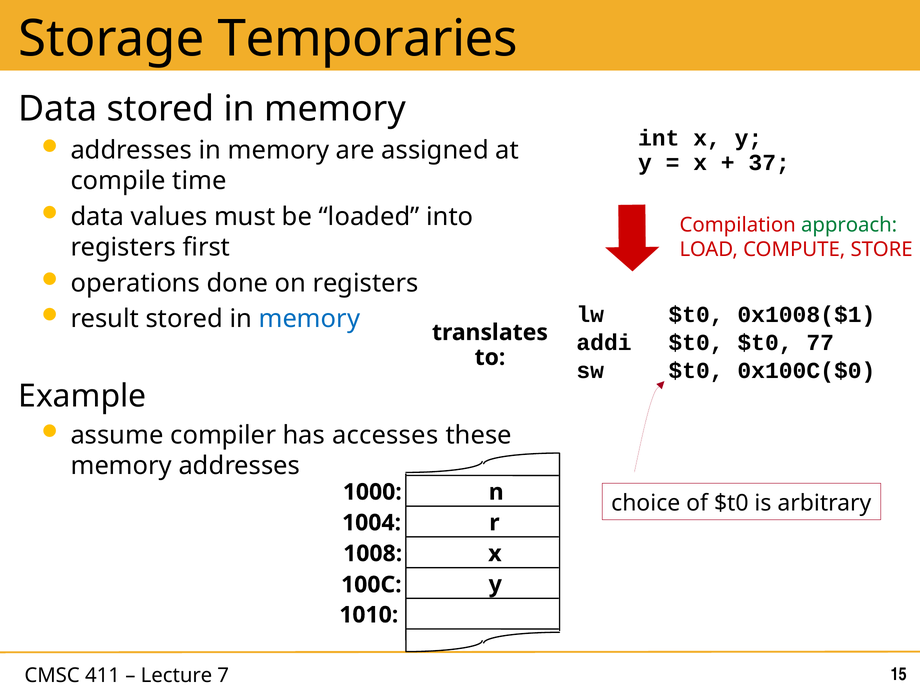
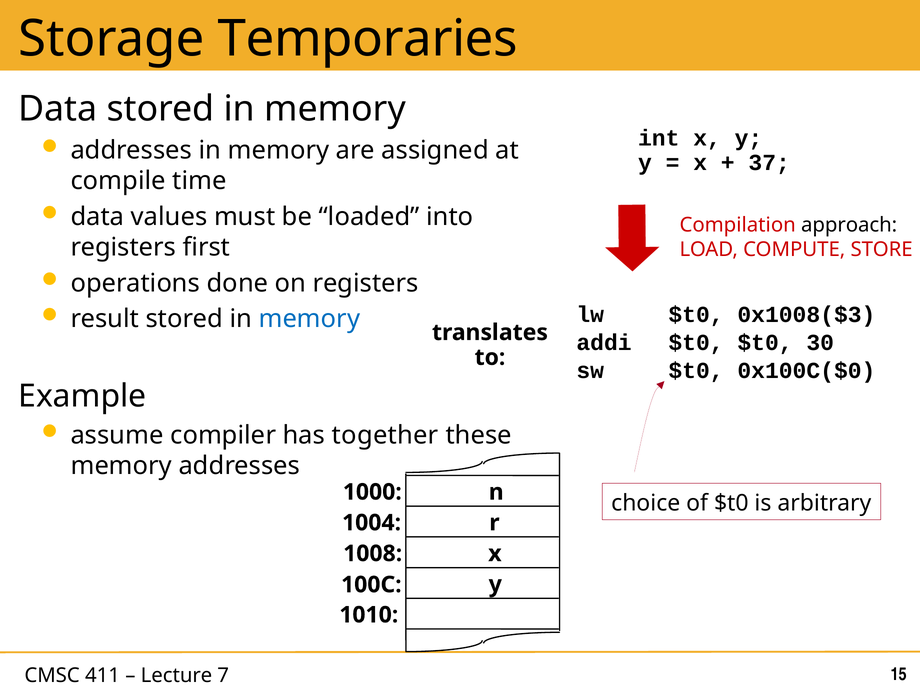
approach colour: green -> black
0x1008($1: 0x1008($1 -> 0x1008($3
77: 77 -> 30
accesses: accesses -> together
